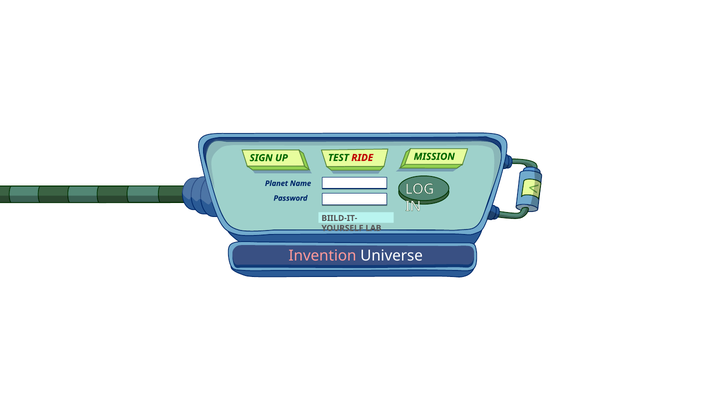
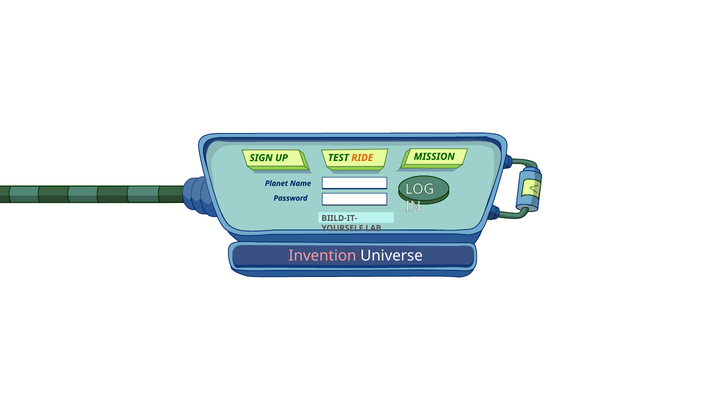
RIDE colour: red -> orange
